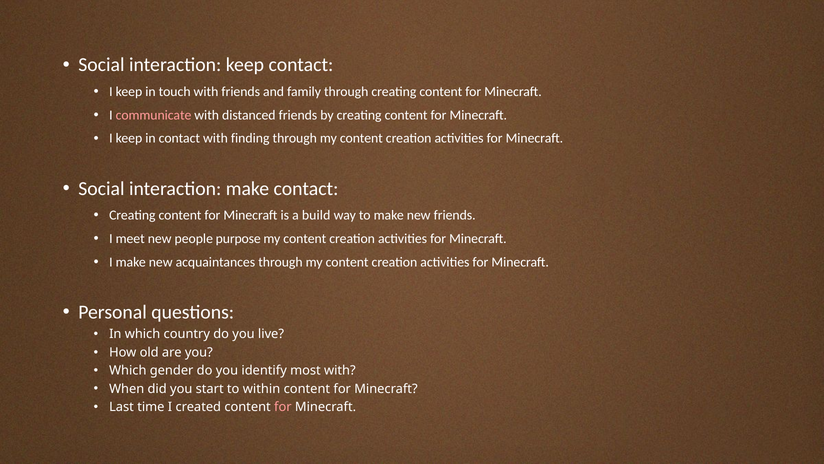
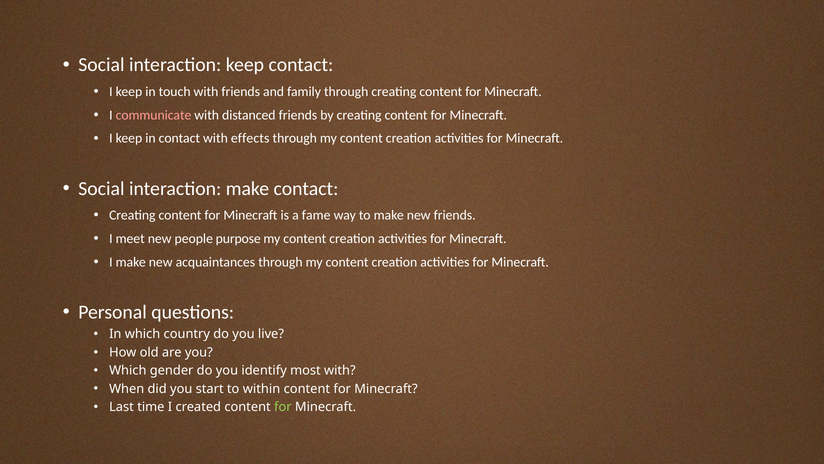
finding: finding -> effects
build: build -> fame
for at (283, 407) colour: pink -> light green
